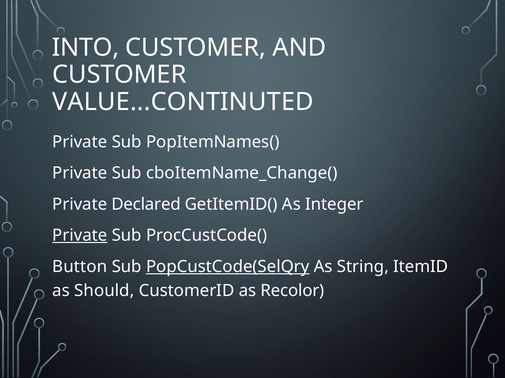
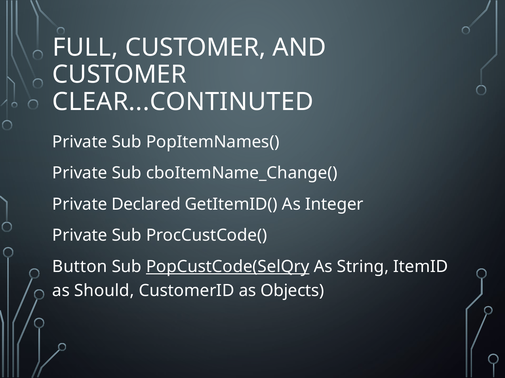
INTO: INTO -> FULL
VALUE...CONTINUTED: VALUE...CONTINUTED -> CLEAR...CONTINUTED
Private at (80, 236) underline: present -> none
Recolor: Recolor -> Objects
